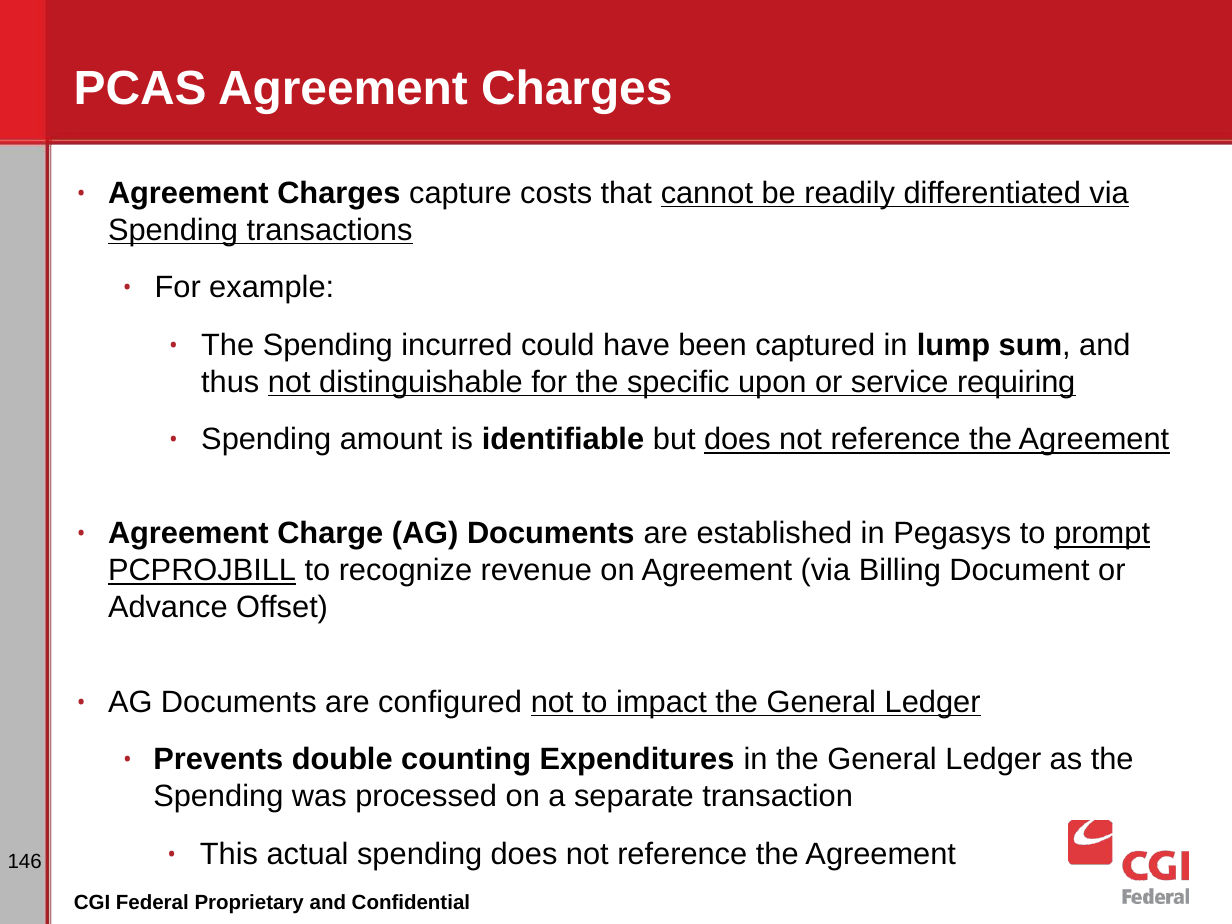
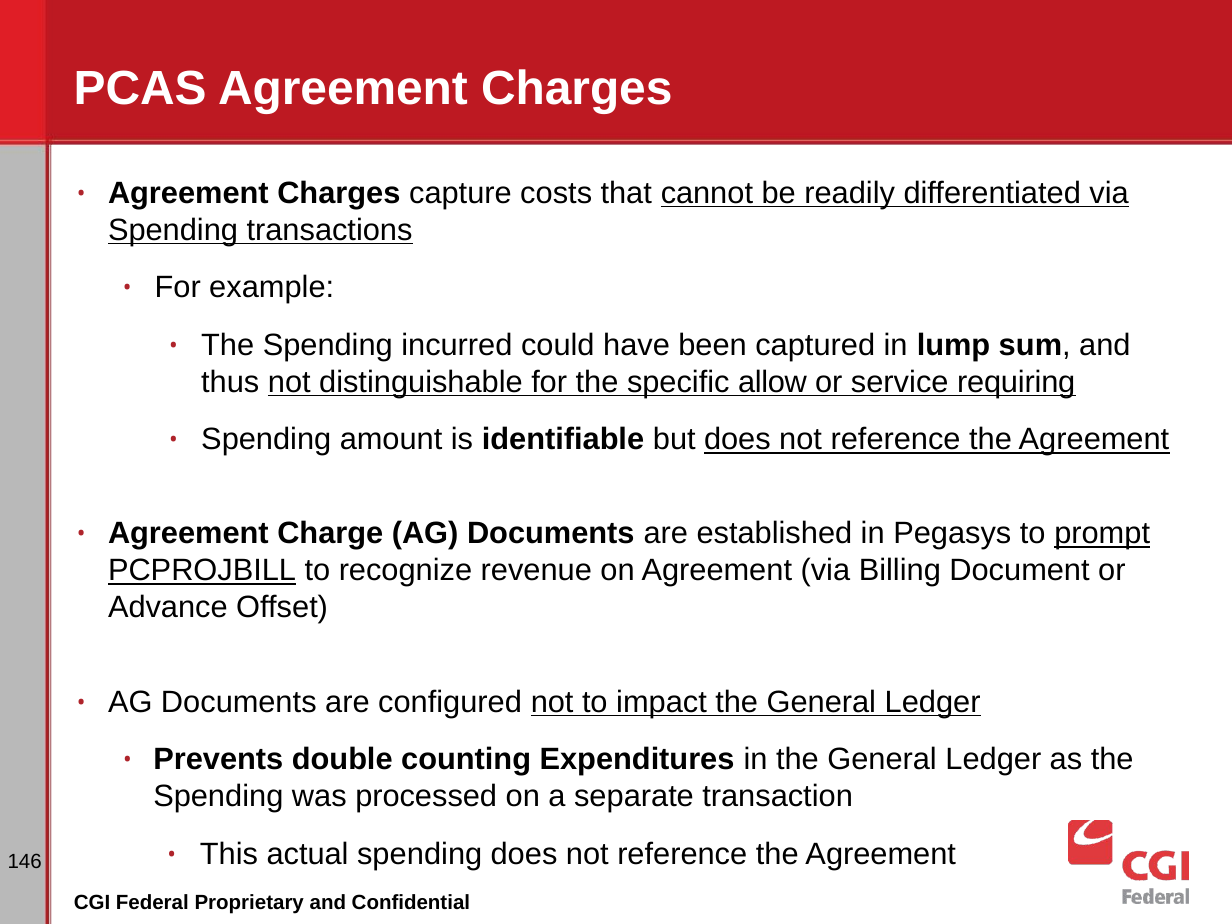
upon: upon -> allow
